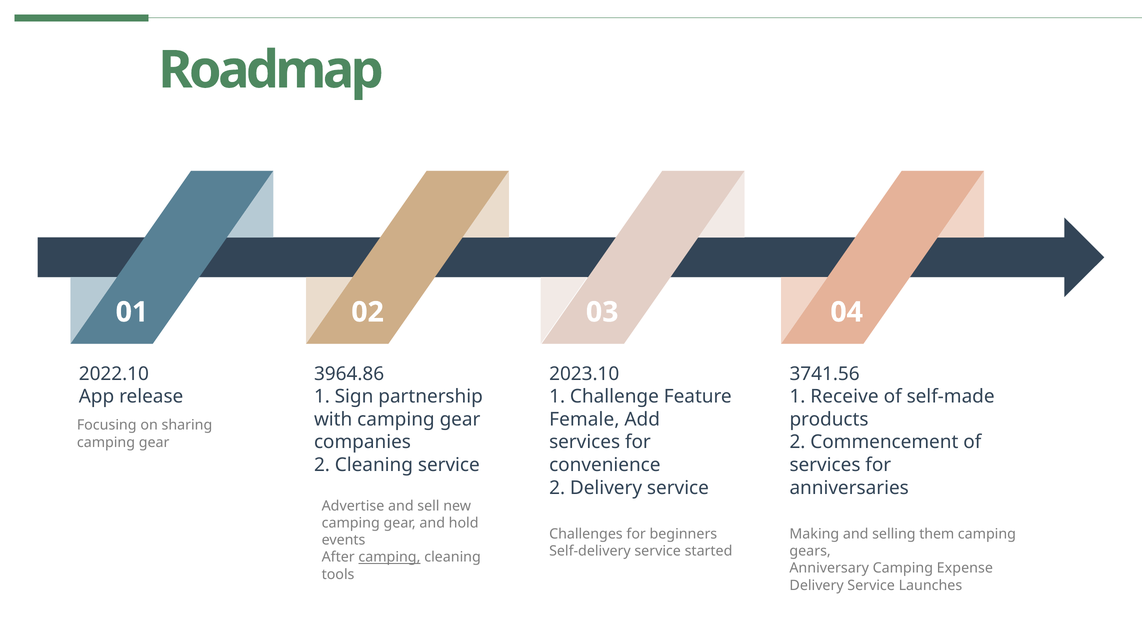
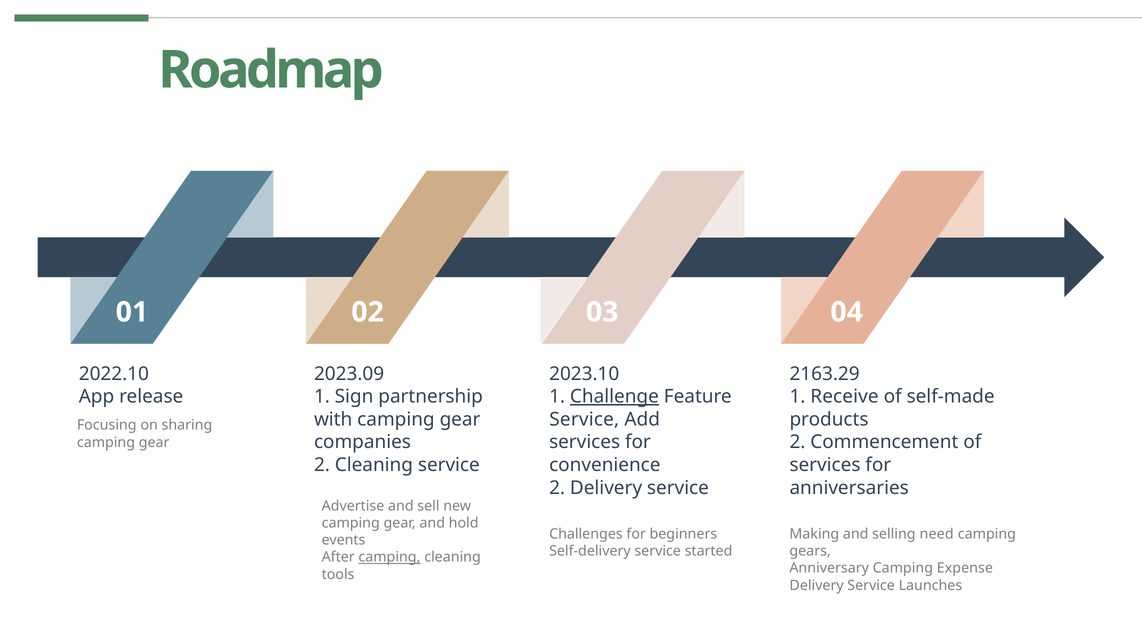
3964.86: 3964.86 -> 2023.09
3741.56: 3741.56 -> 2163.29
Challenge underline: none -> present
Female at (584, 420): Female -> Service
them: them -> need
